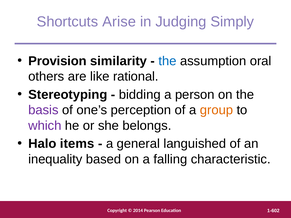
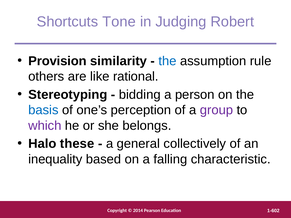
Arise: Arise -> Tone
Simply: Simply -> Robert
oral: oral -> rule
basis colour: purple -> blue
group colour: orange -> purple
items: items -> these
languished: languished -> collectively
